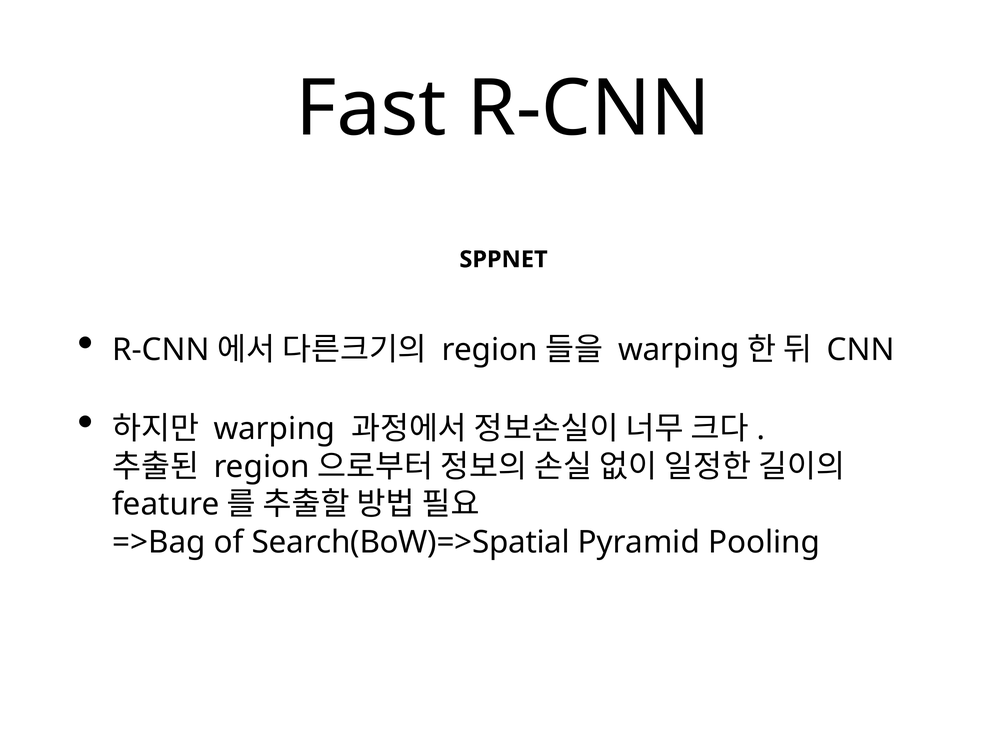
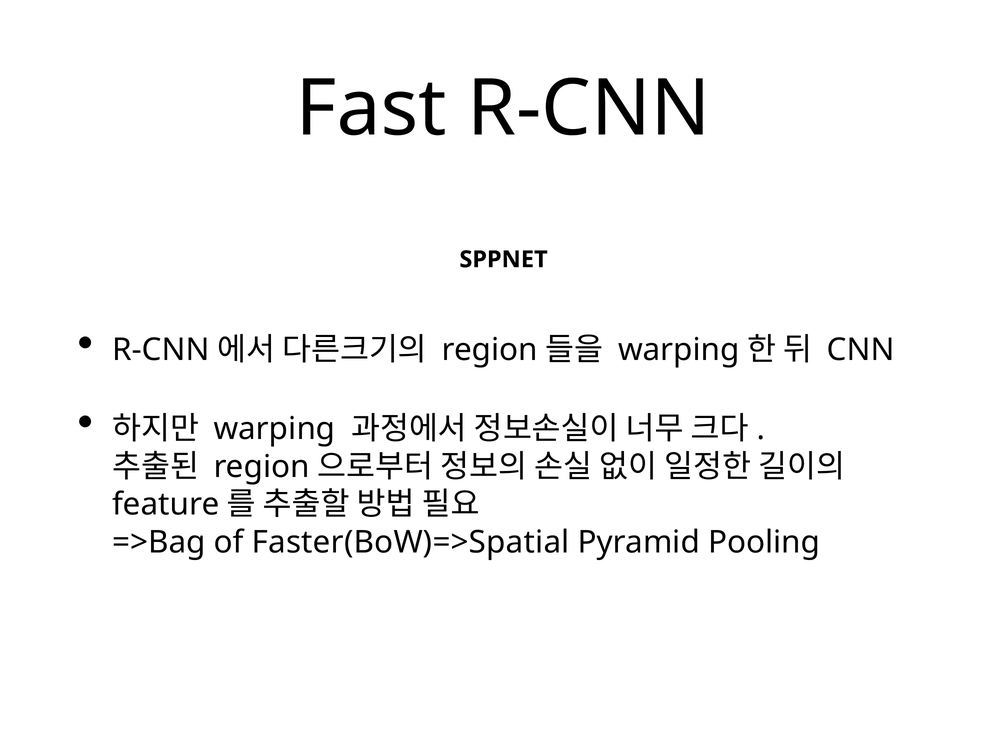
Search(BoW)=>Spatial: Search(BoW)=>Spatial -> Faster(BoW)=>Spatial
